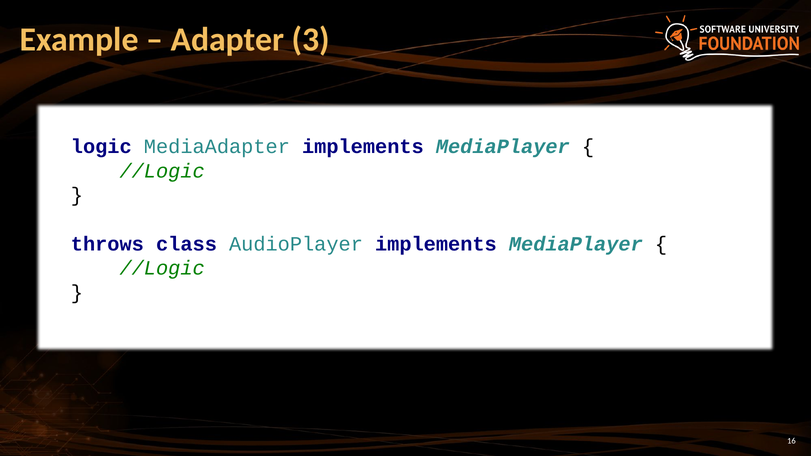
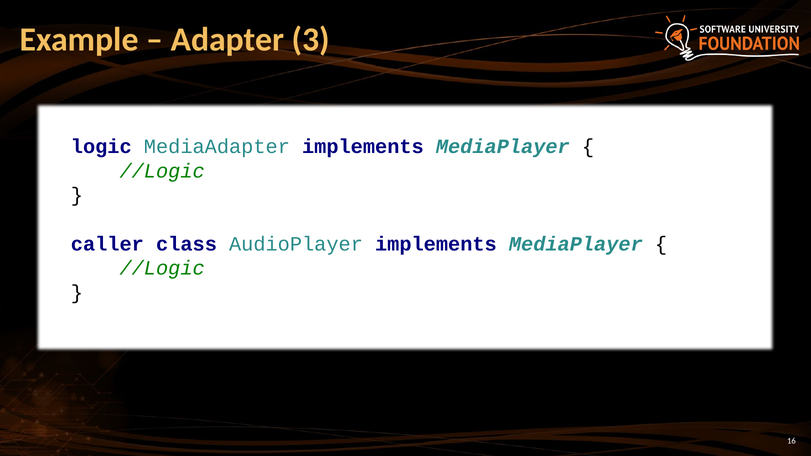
throws: throws -> caller
